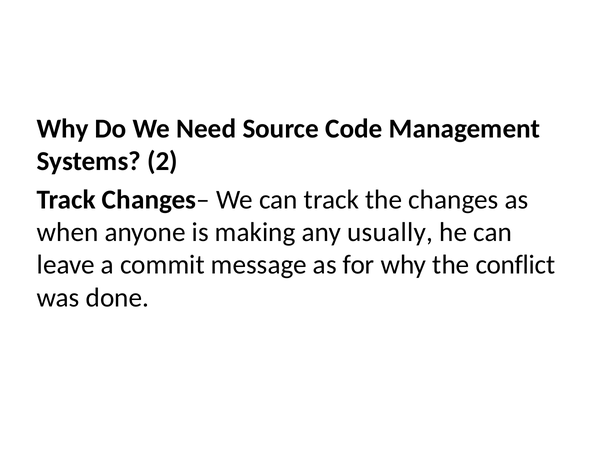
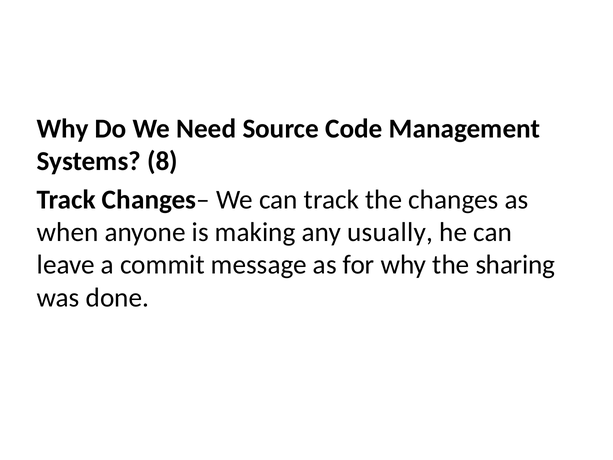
2: 2 -> 8
conflict: conflict -> sharing
